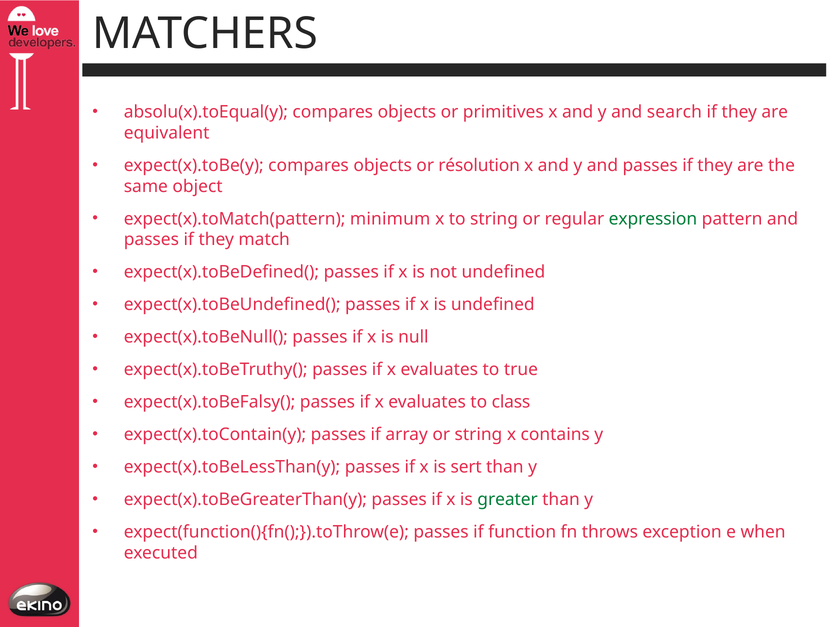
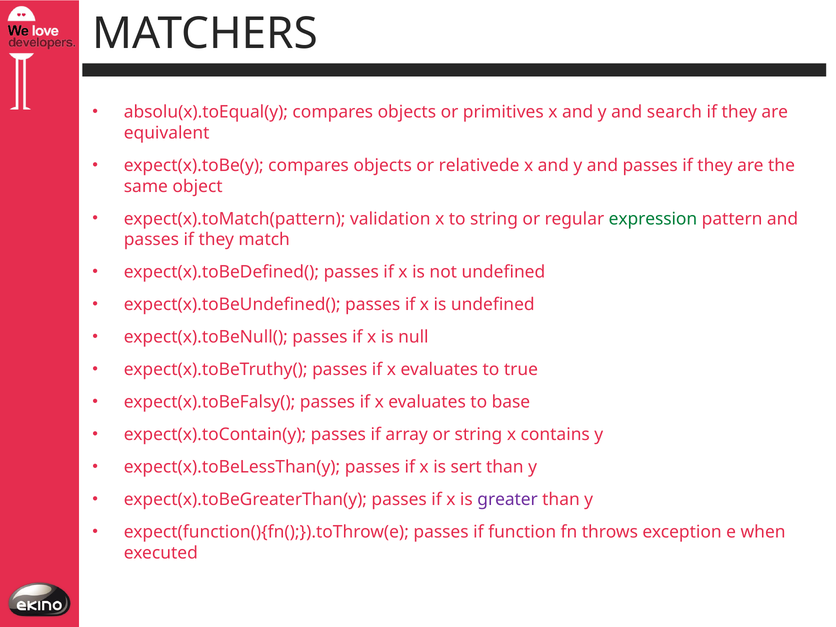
résolution: résolution -> relativede
minimum: minimum -> validation
class: class -> base
greater colour: green -> purple
